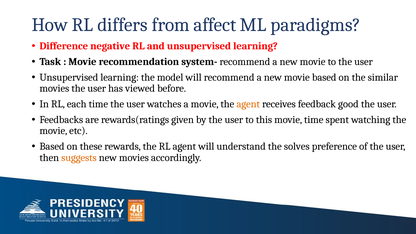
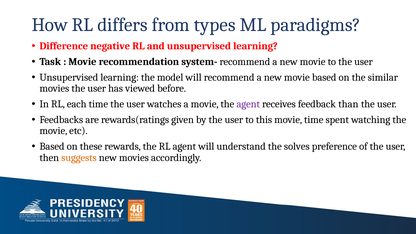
affect: affect -> types
agent at (248, 104) colour: orange -> purple
good: good -> than
